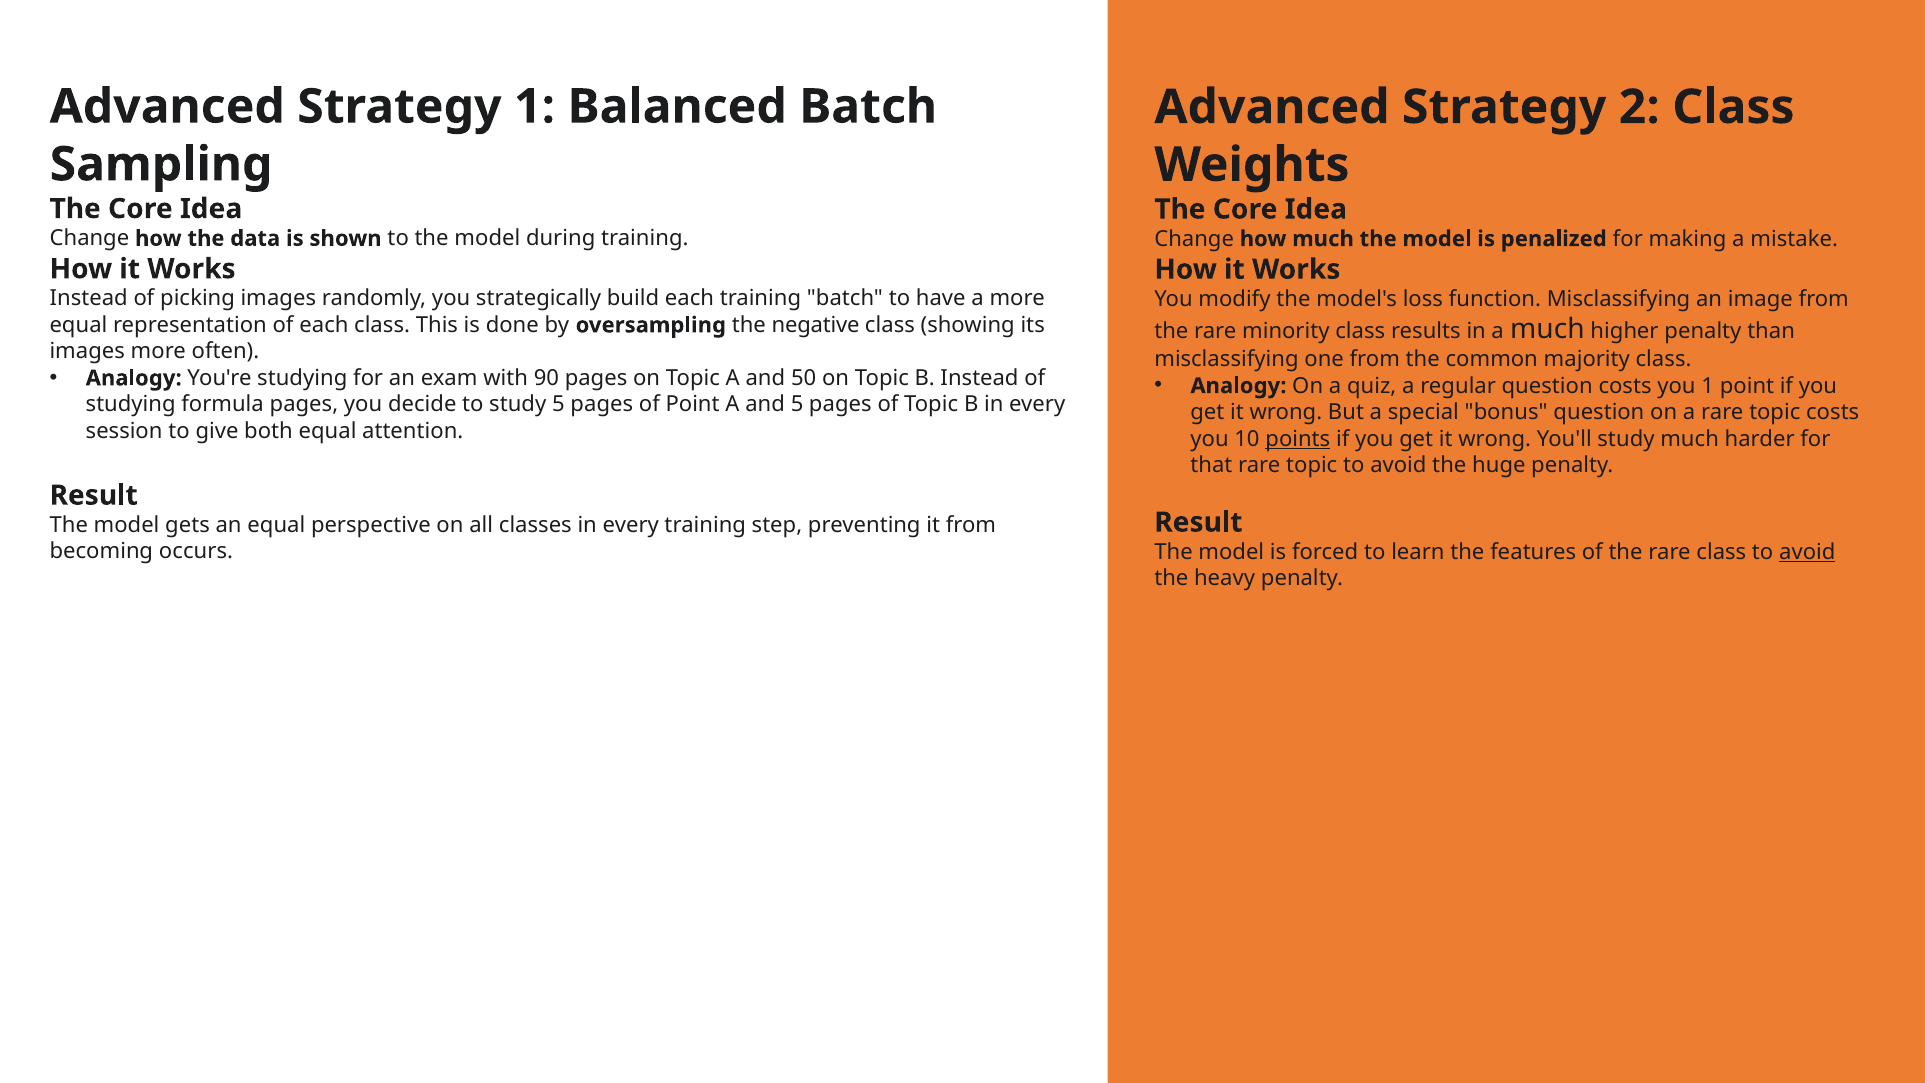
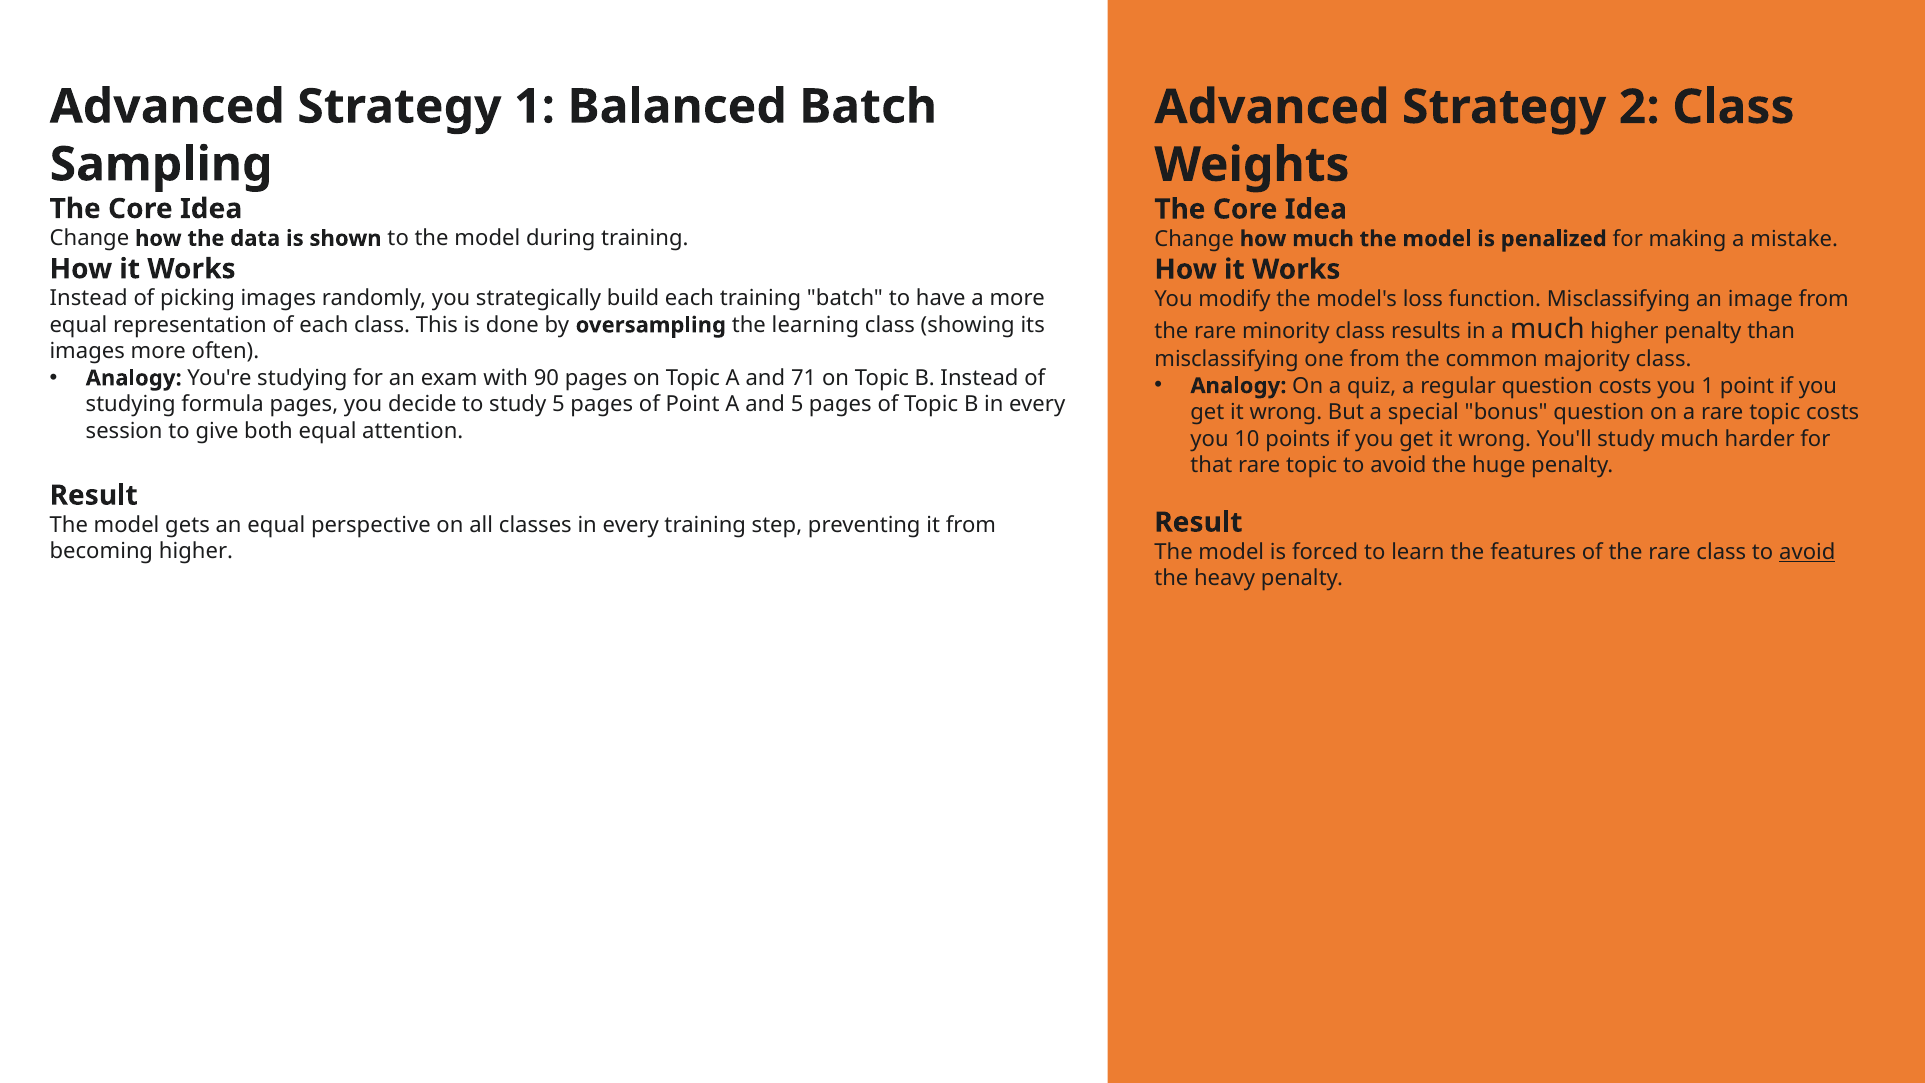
negative: negative -> learning
50: 50 -> 71
points underline: present -> none
becoming occurs: occurs -> higher
